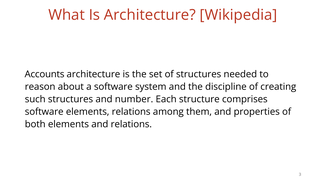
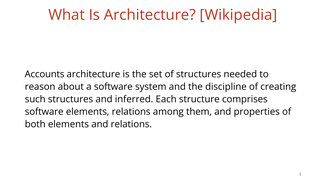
number: number -> inferred
